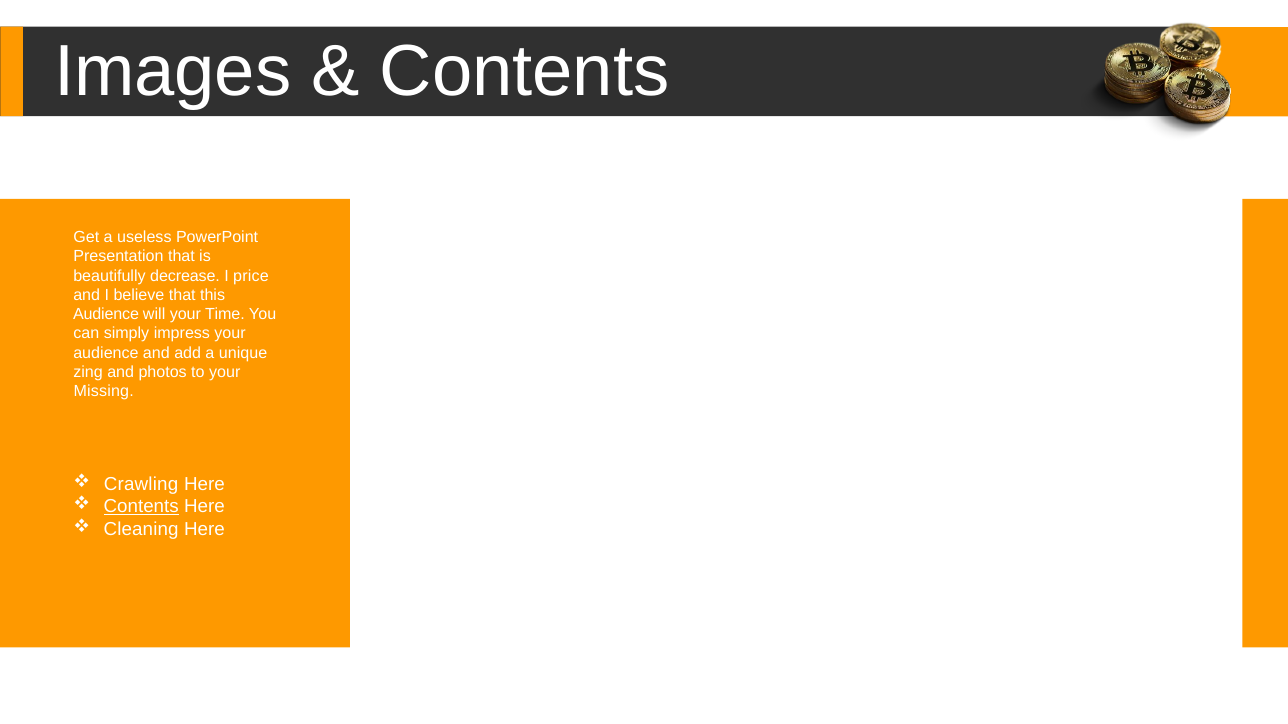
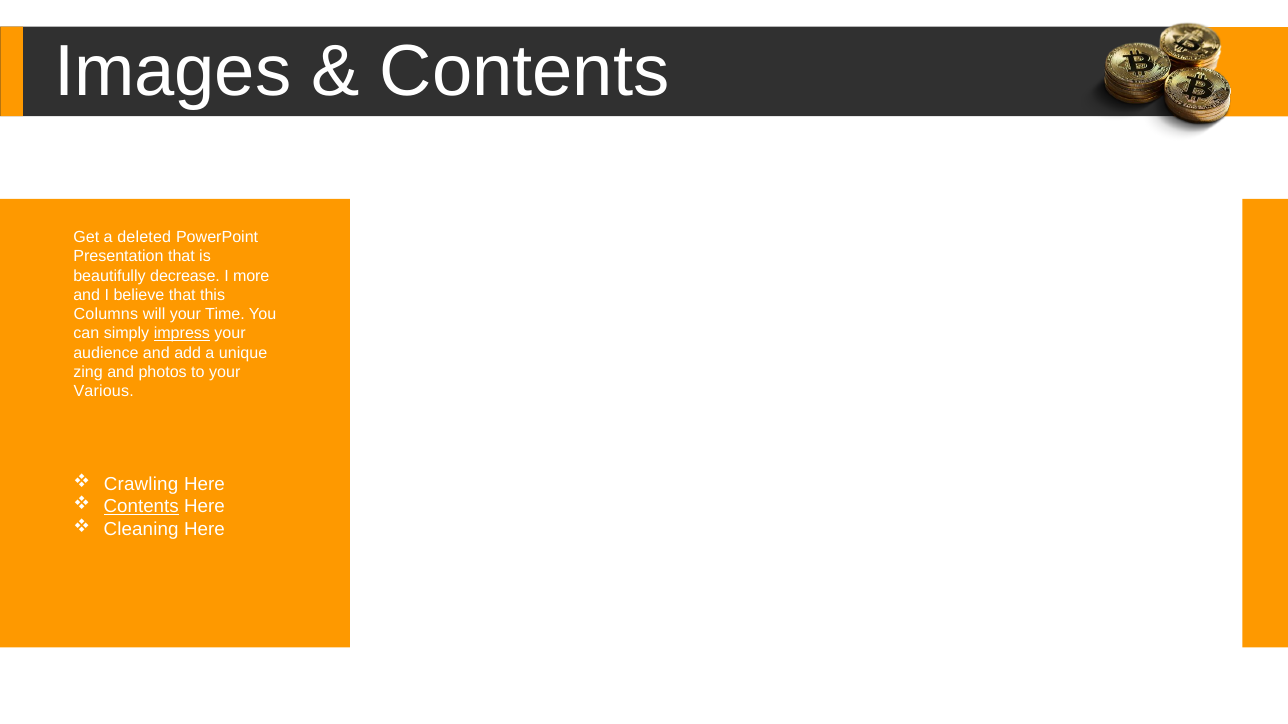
useless: useless -> deleted
price: price -> more
Audience at (106, 315): Audience -> Columns
impress underline: none -> present
Missing: Missing -> Various
